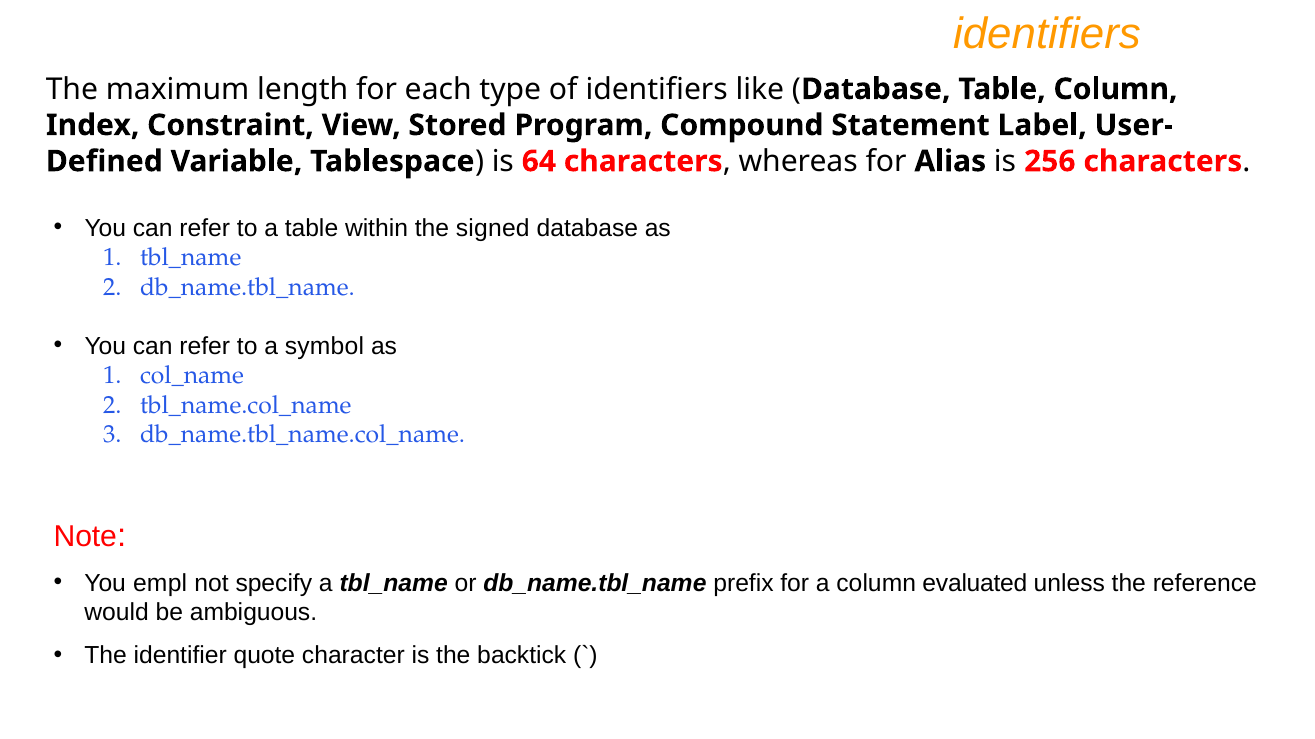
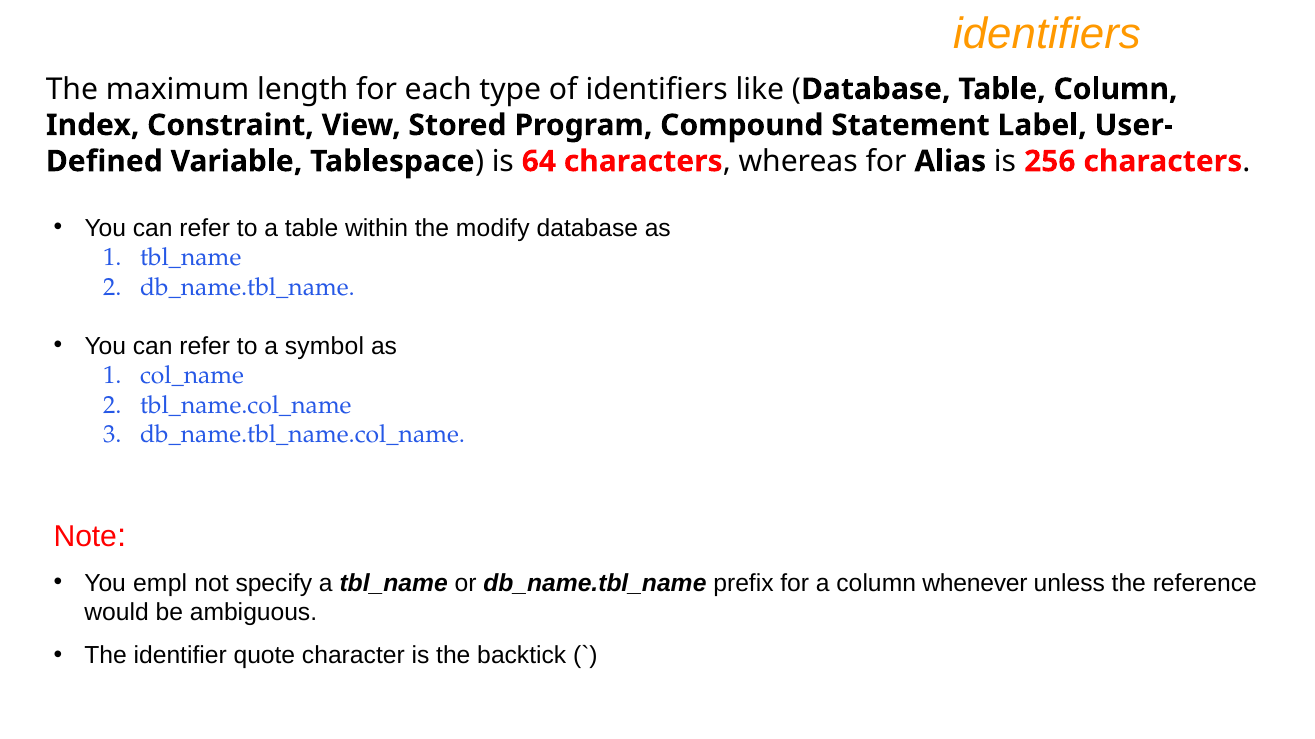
signed: signed -> modify
evaluated: evaluated -> whenever
